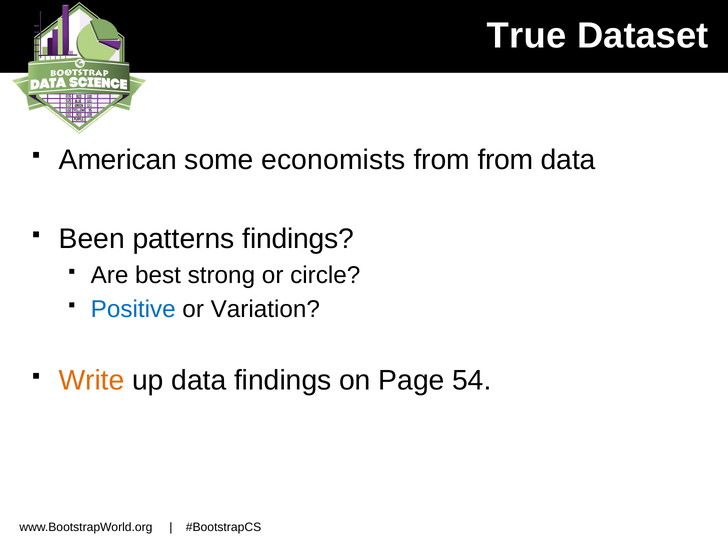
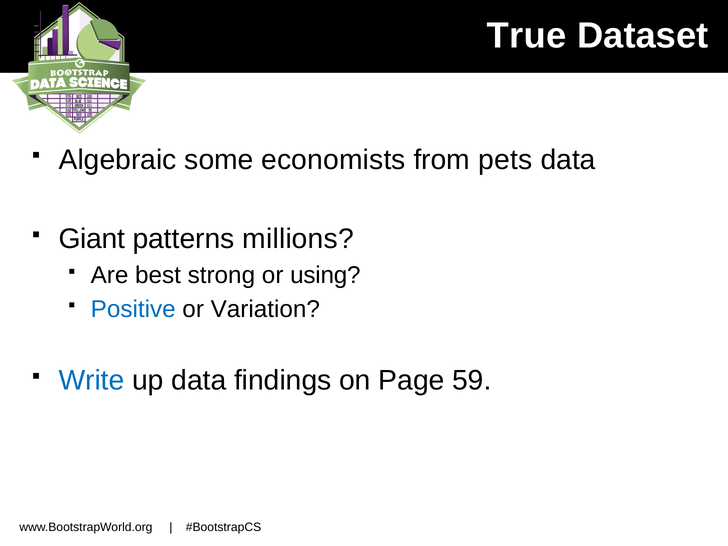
American: American -> Algebraic
from from: from -> pets
Been: Been -> Giant
patterns findings: findings -> millions
circle: circle -> using
Write colour: orange -> blue
54: 54 -> 59
